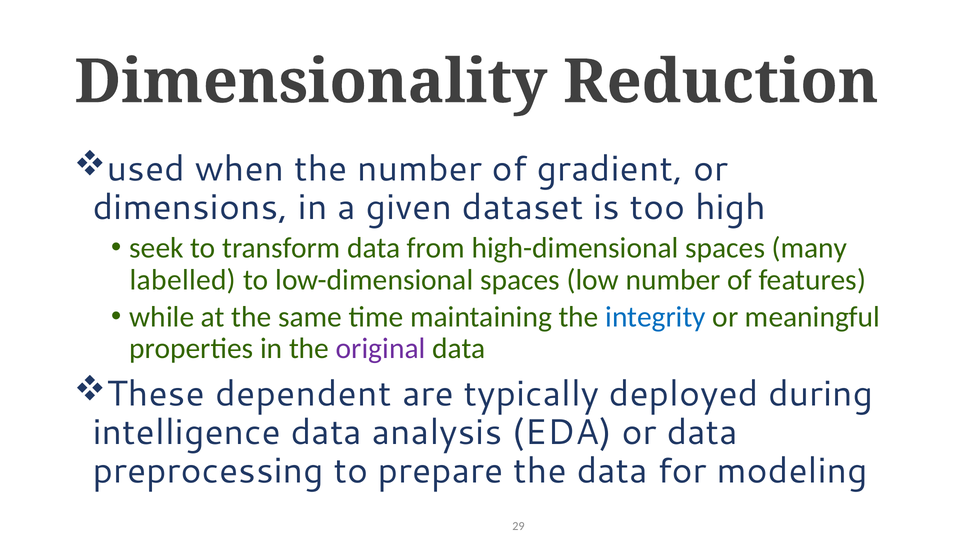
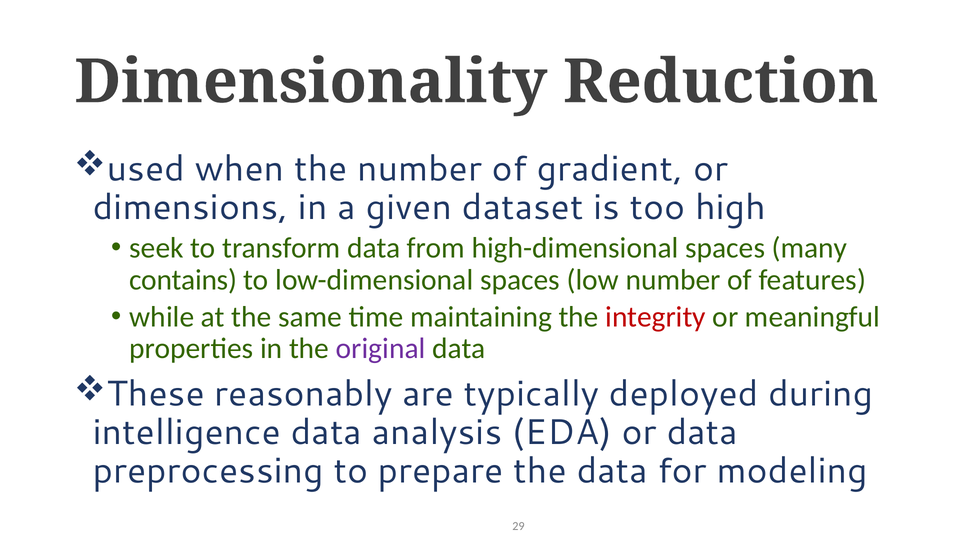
labelled: labelled -> contains
integrity colour: blue -> red
dependent: dependent -> reasonably
